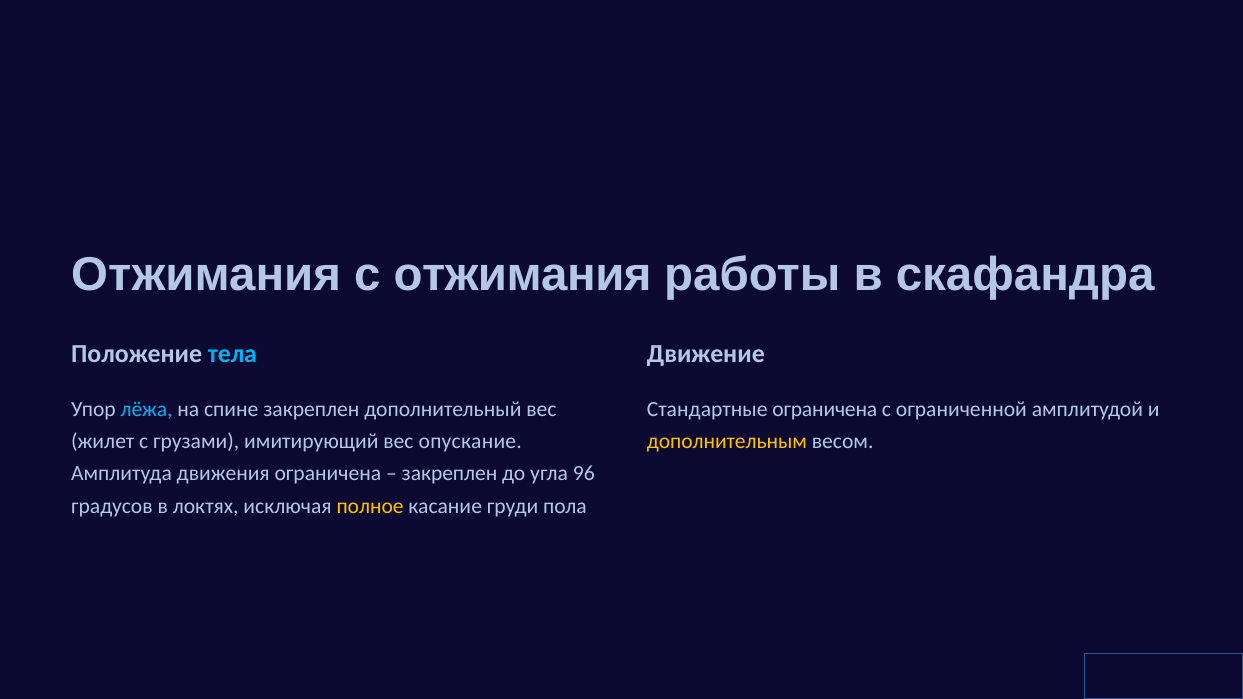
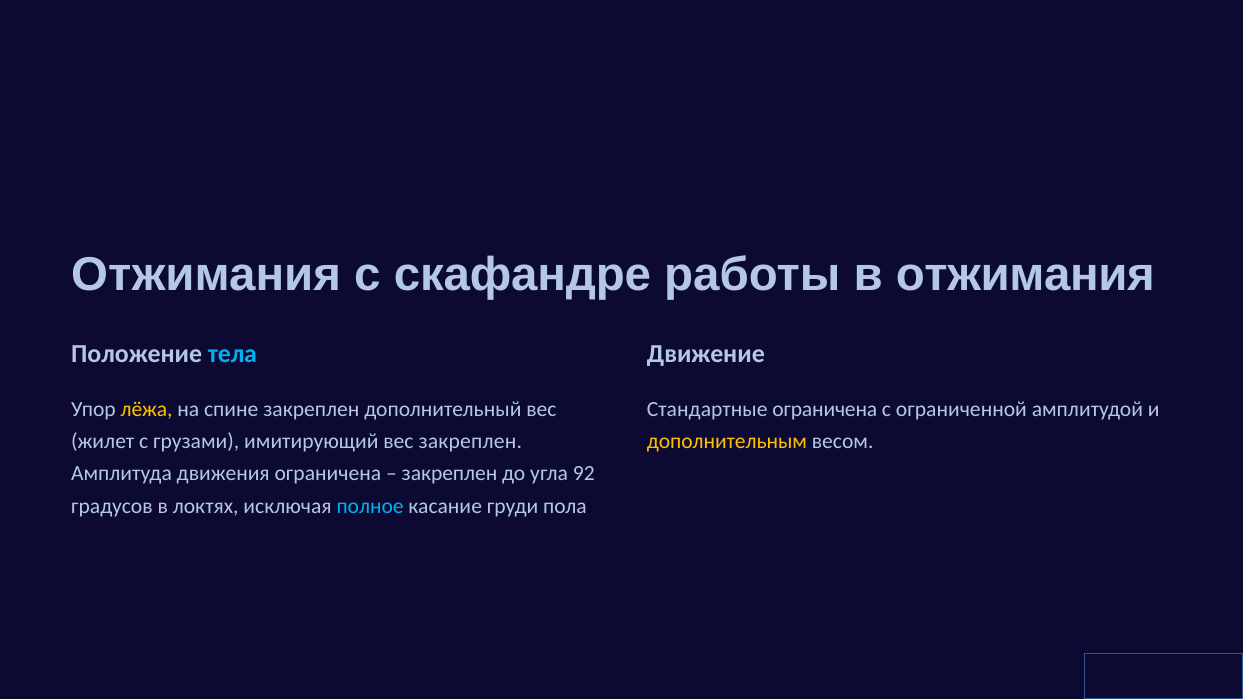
с отжимания: отжимания -> скафандре
в скафандра: скафандра -> отжимания
лёжа colour: light blue -> yellow
вес опускание: опускание -> закреплен
96: 96 -> 92
полное colour: yellow -> light blue
